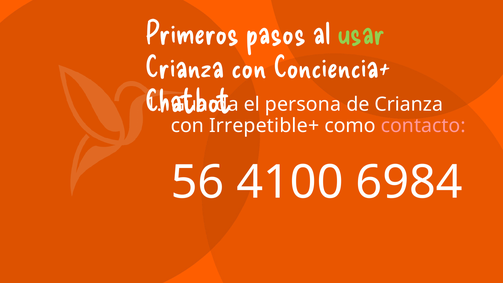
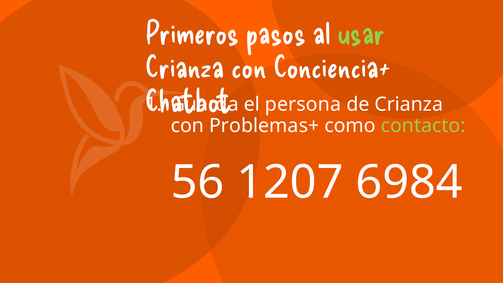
Irrepetible+: Irrepetible+ -> Problemas+
contacto colour: pink -> light green
4100: 4100 -> 1207
